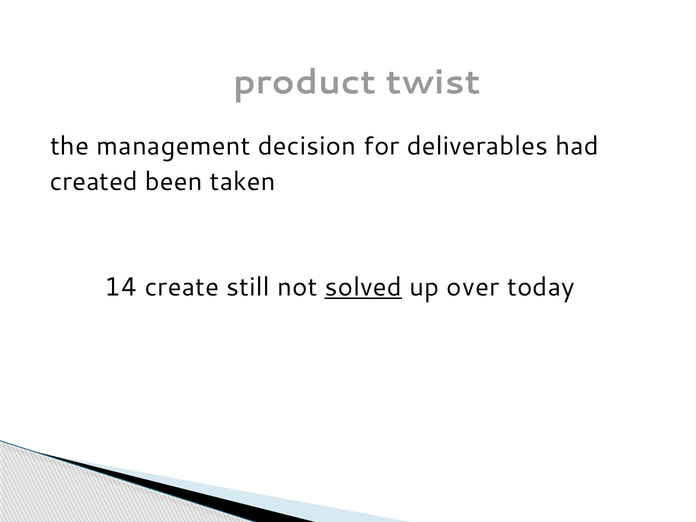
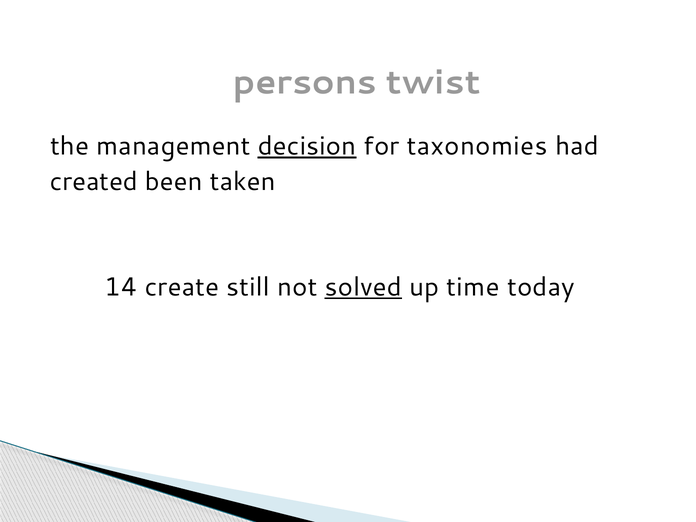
product: product -> persons
decision underline: none -> present
deliverables: deliverables -> taxonomies
over: over -> time
